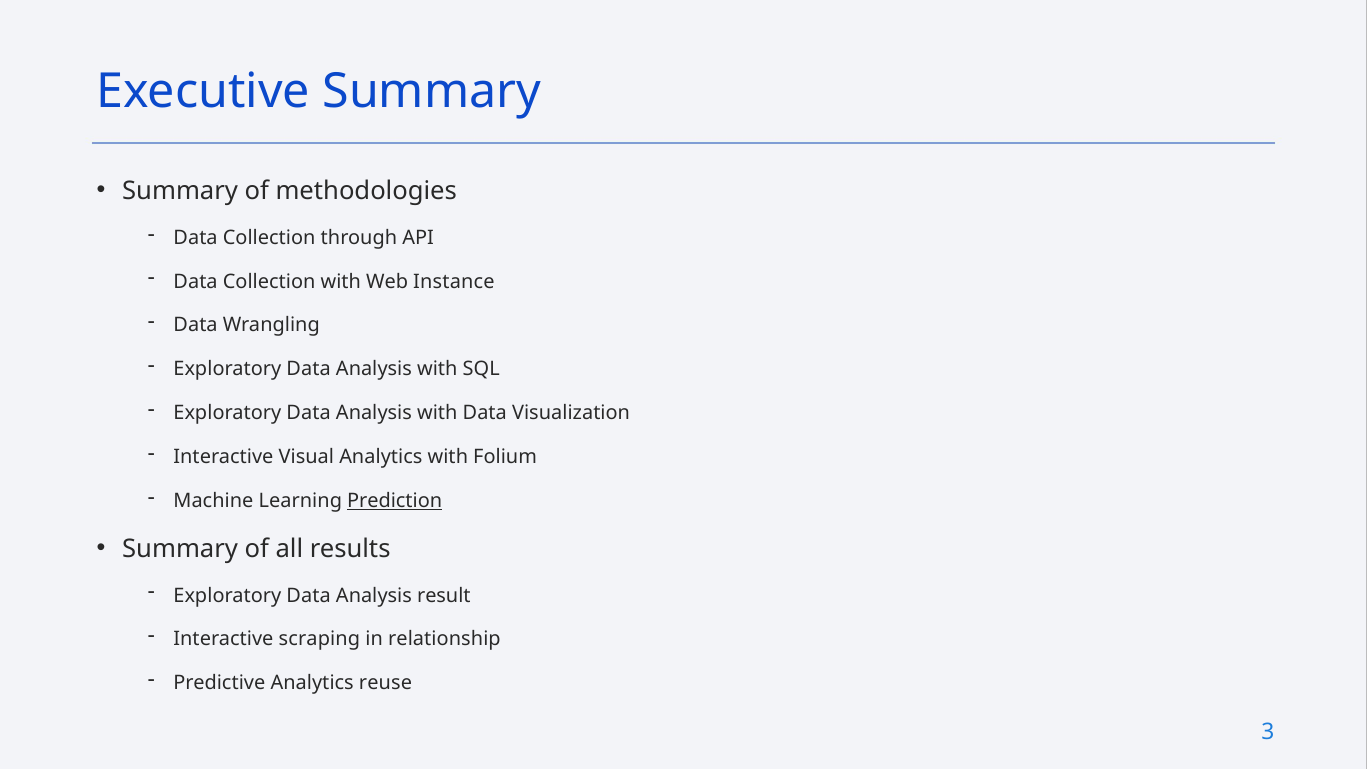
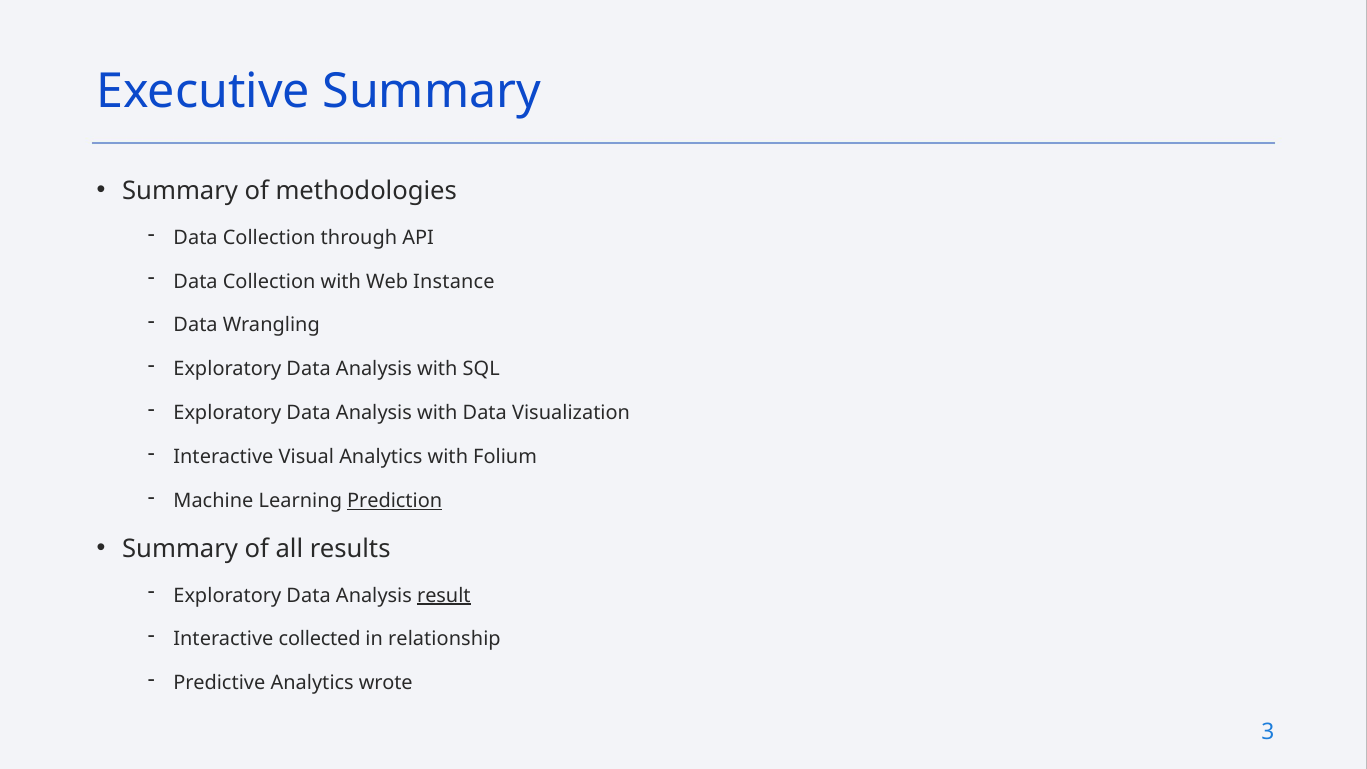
result underline: none -> present
scraping: scraping -> collected
reuse: reuse -> wrote
